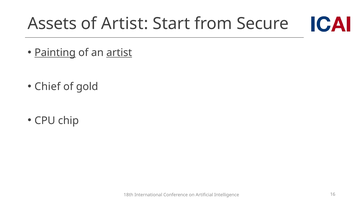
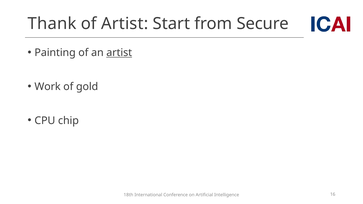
Assets: Assets -> Thank
Painting underline: present -> none
Chief: Chief -> Work
